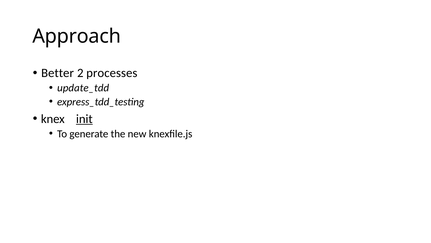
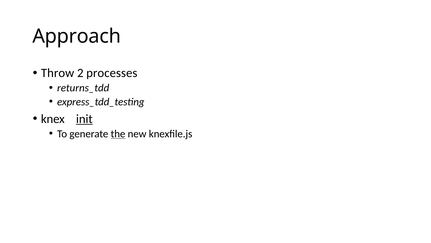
Better: Better -> Throw
update_tdd: update_tdd -> returns_tdd
the underline: none -> present
